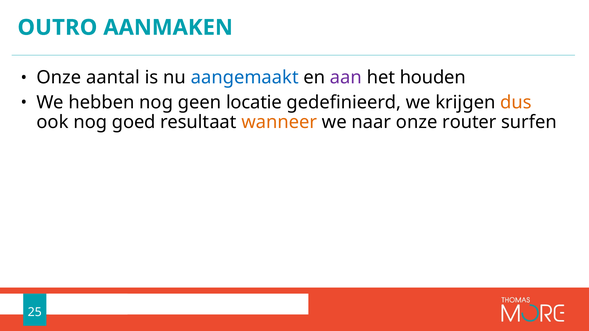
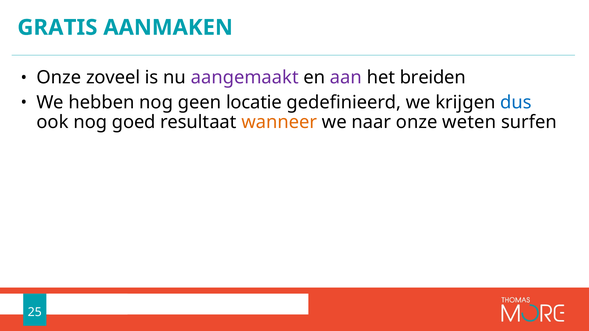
OUTRO: OUTRO -> GRATIS
aantal: aantal -> zoveel
aangemaakt colour: blue -> purple
houden: houden -> breiden
dus colour: orange -> blue
router: router -> weten
